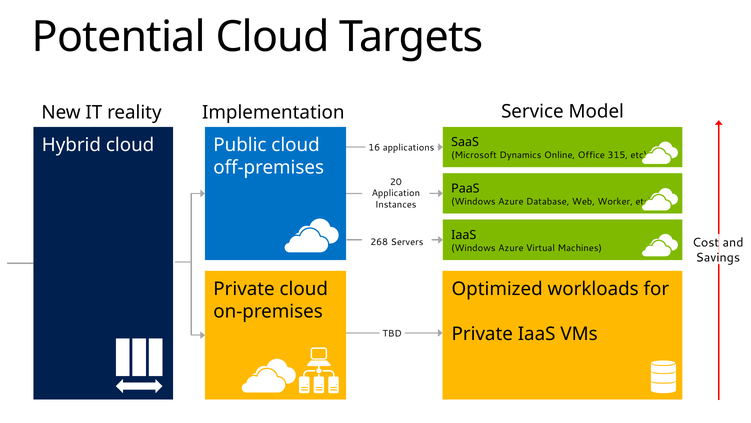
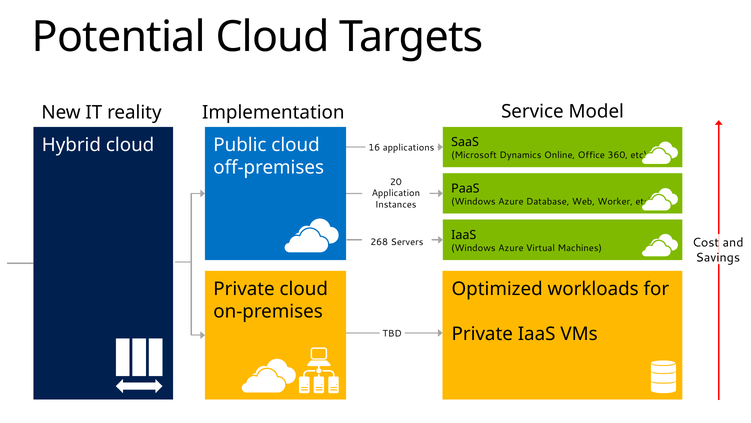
315: 315 -> 360
